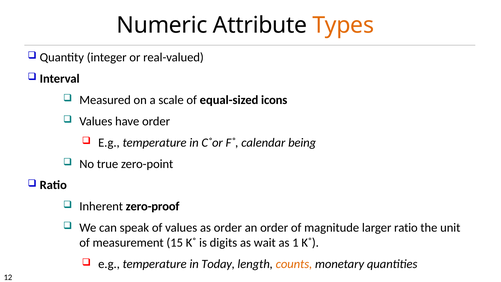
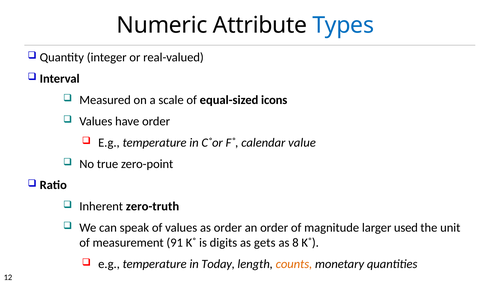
Types colour: orange -> blue
being: being -> value
zero-proof: zero-proof -> zero-truth
larger ratio: ratio -> used
15: 15 -> 91
wait: wait -> gets
1: 1 -> 8
